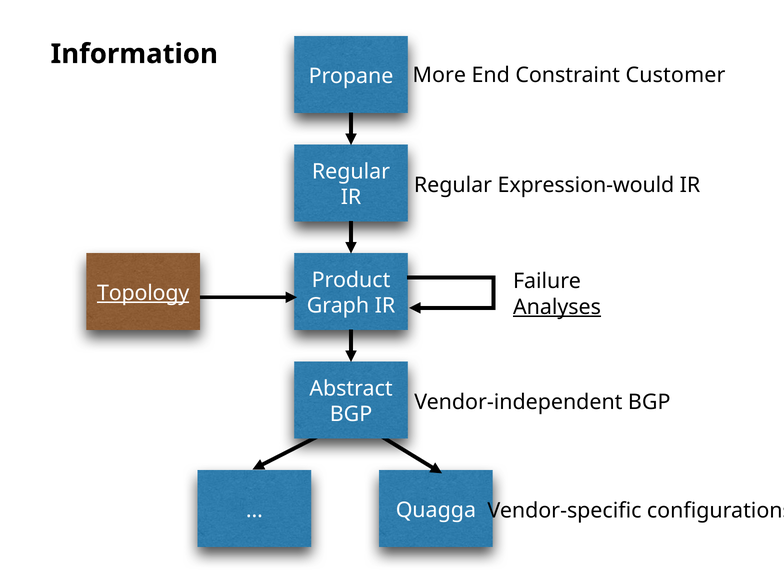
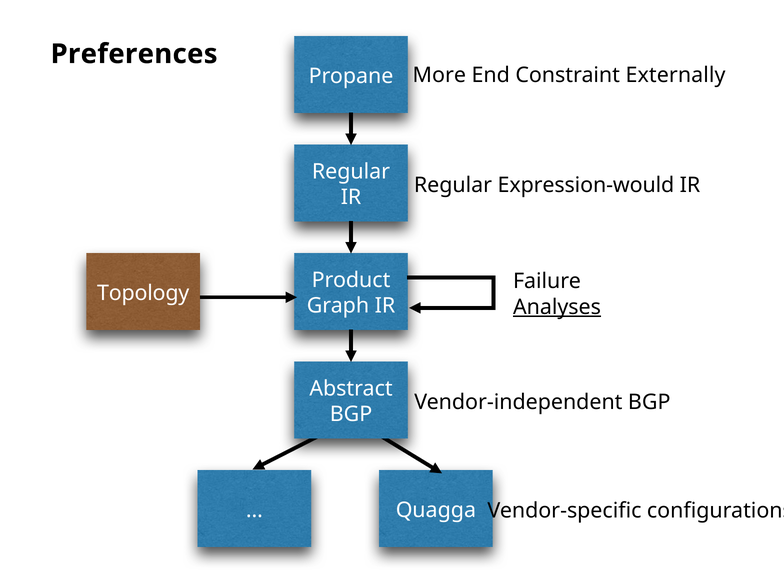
Information: Information -> Preferences
Customer: Customer -> Externally
Topology underline: present -> none
